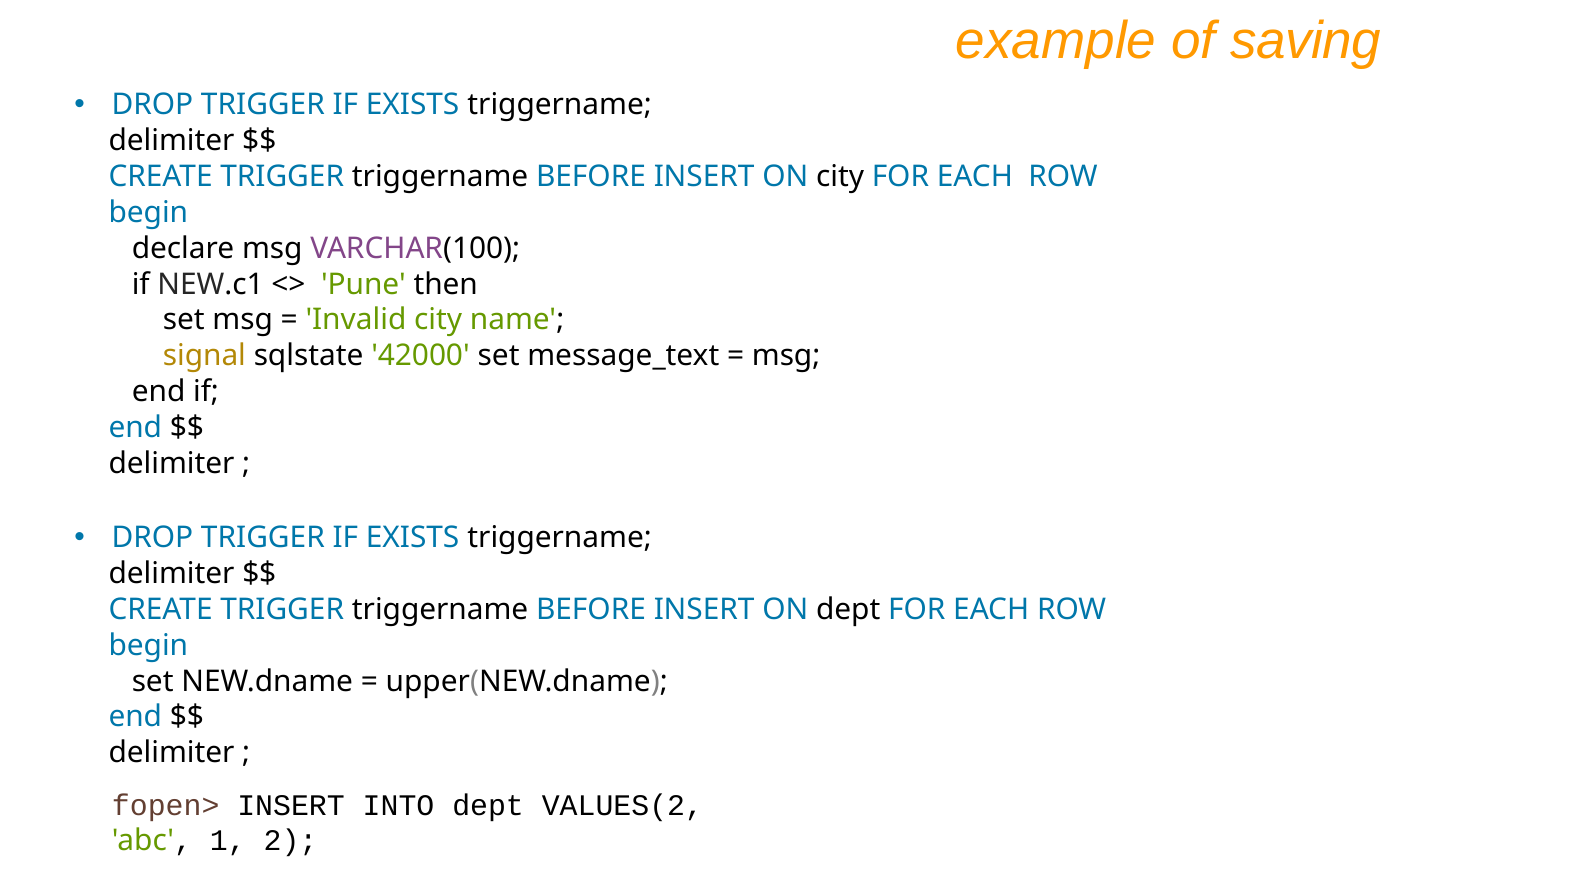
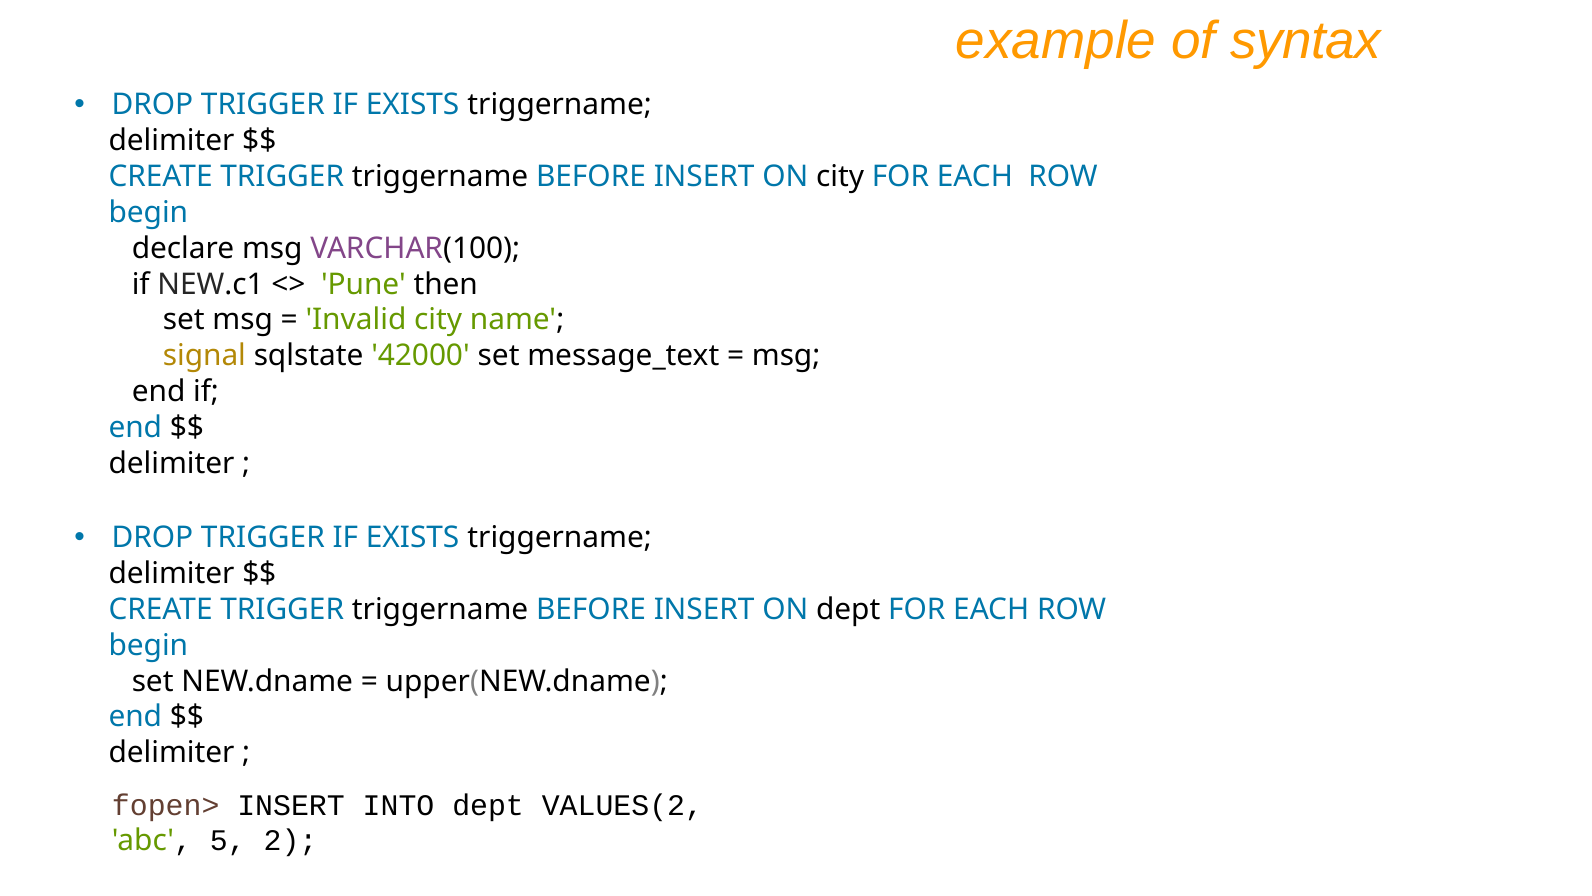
saving: saving -> syntax
1: 1 -> 5
